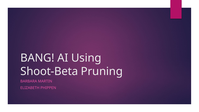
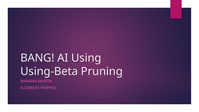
Shoot-Beta: Shoot-Beta -> Using-Beta
